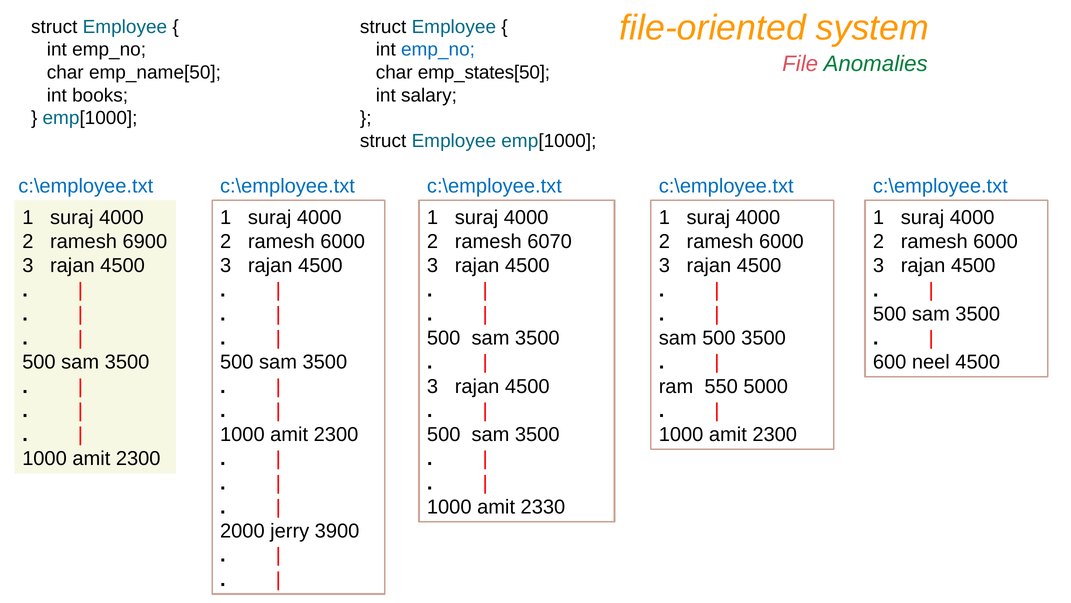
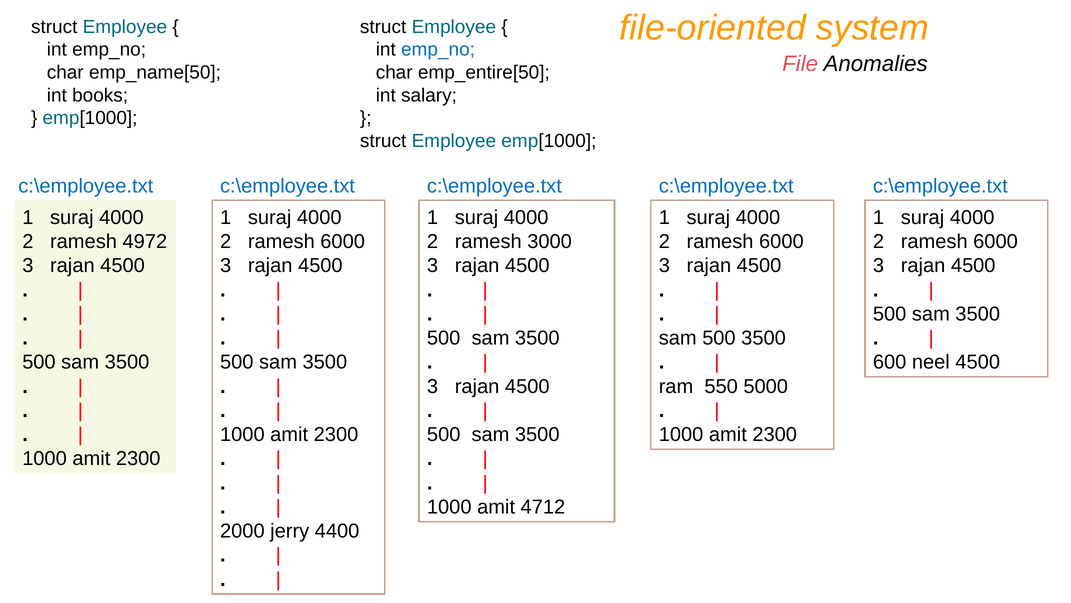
Anomalies colour: green -> black
emp_states[50: emp_states[50 -> emp_entire[50
6900: 6900 -> 4972
6070: 6070 -> 3000
2330: 2330 -> 4712
3900: 3900 -> 4400
